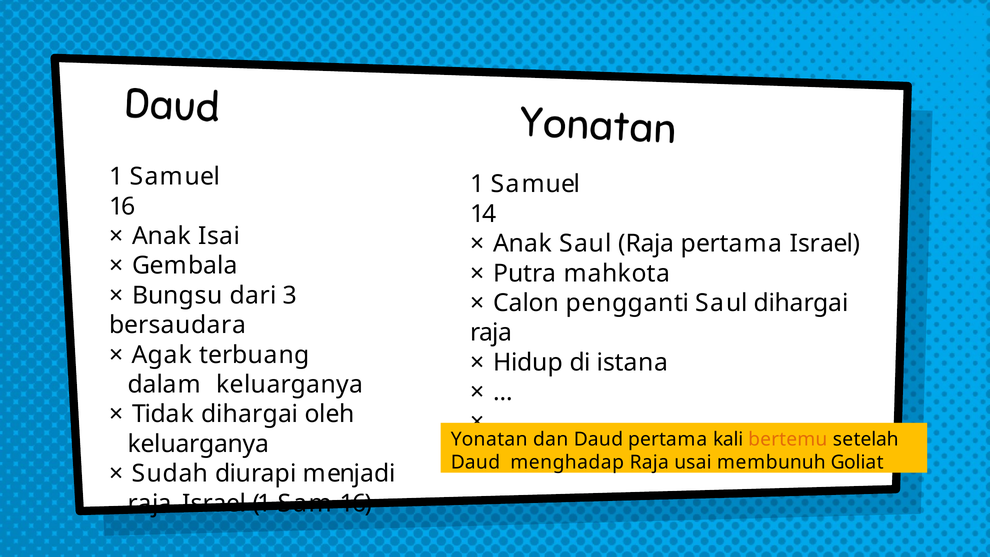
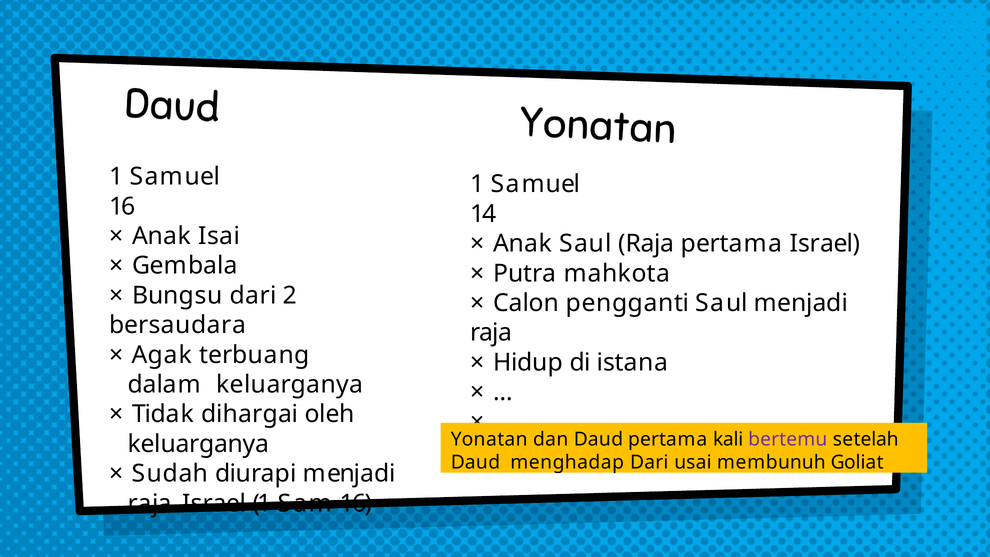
3: 3 -> 2
Saul dihargai: dihargai -> menjadi
bertemu colour: orange -> purple
menghadap Raja: Raja -> Dari
